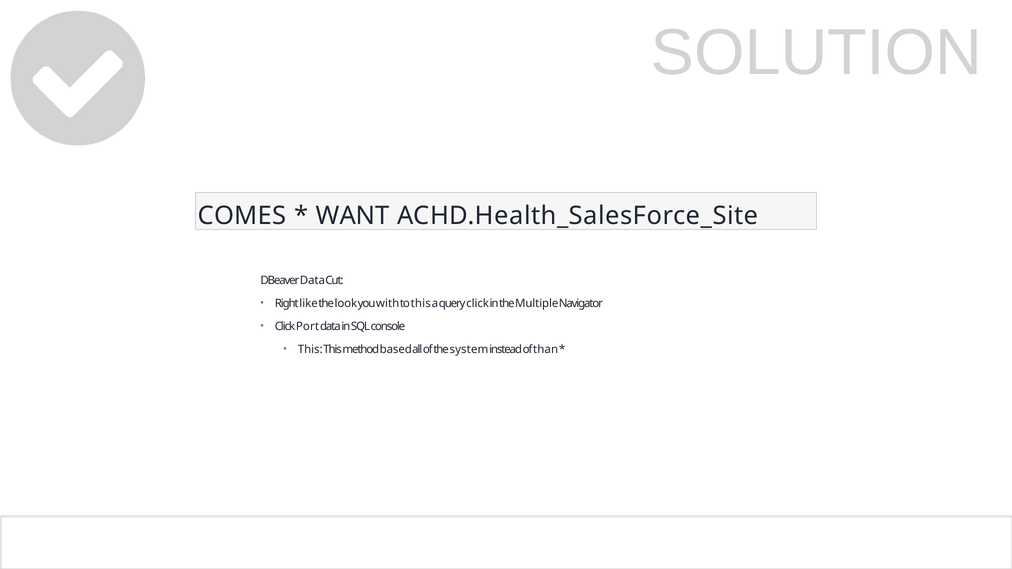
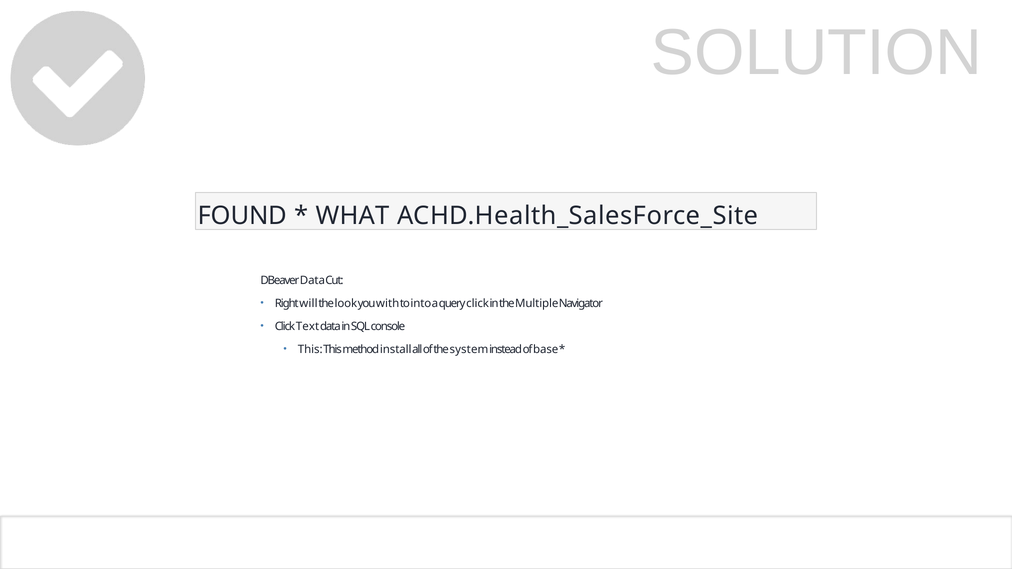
COMES: COMES -> FOUND
WANT: WANT -> WHAT
like: like -> will
to this: this -> into
Port: Port -> Text
based: based -> install
than: than -> base
